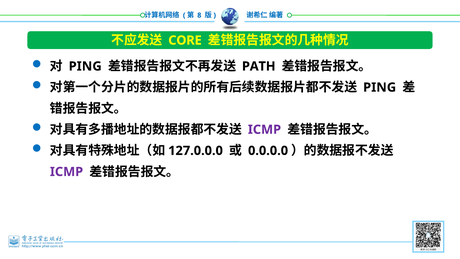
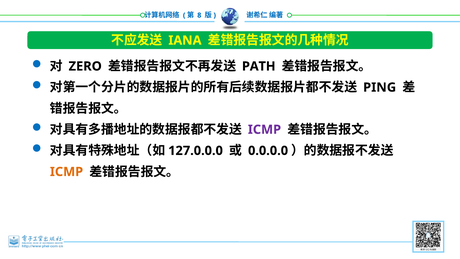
CORE: CORE -> IANA
PING at (85, 66): PING -> ZERO
ICMP at (67, 172) colour: purple -> orange
